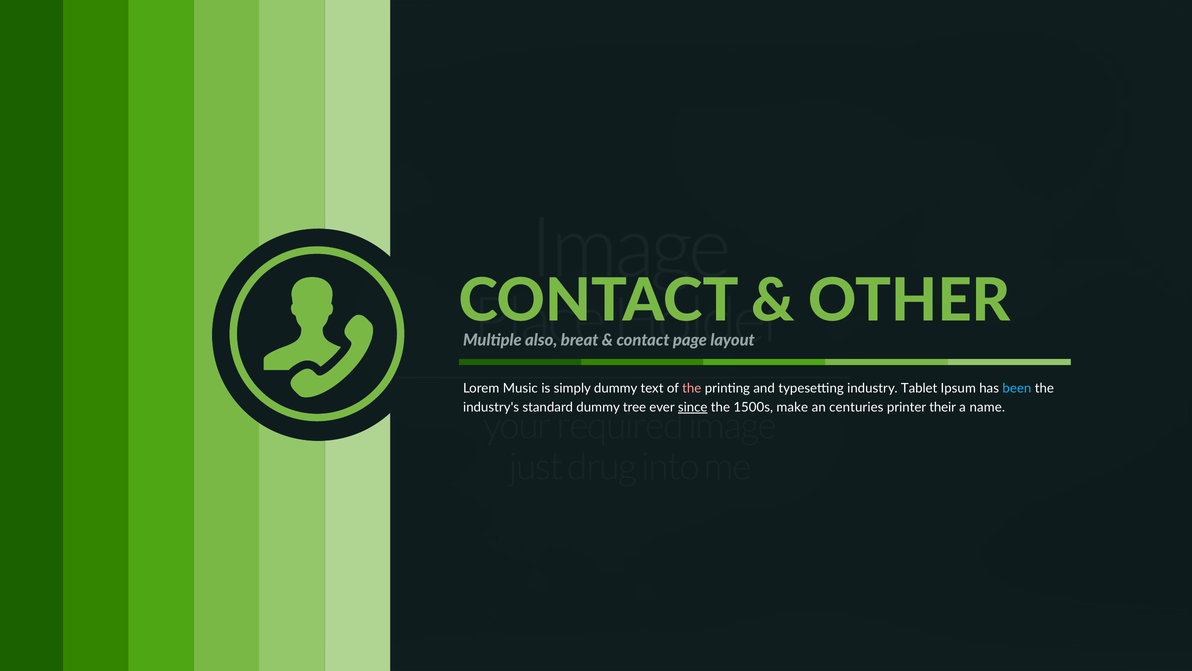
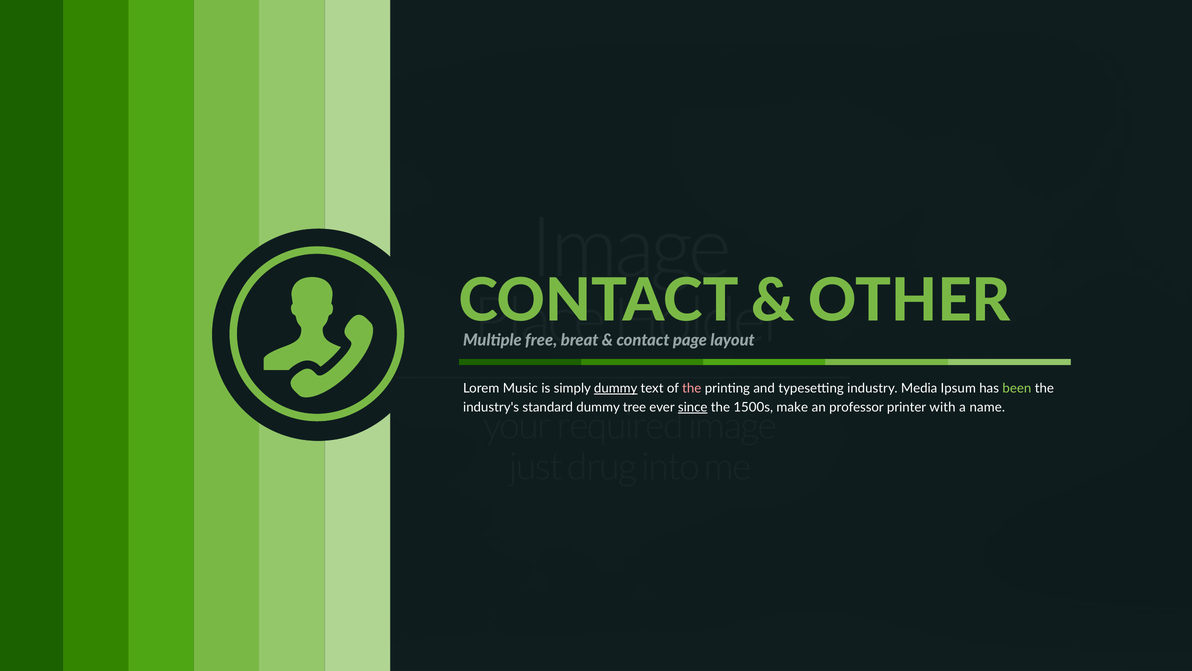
also: also -> free
dummy at (616, 388) underline: none -> present
Tablet: Tablet -> Media
been colour: light blue -> light green
centuries: centuries -> professor
their: their -> with
